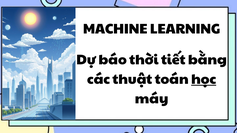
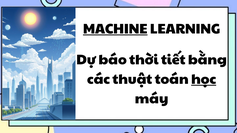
MACHINE underline: none -> present
